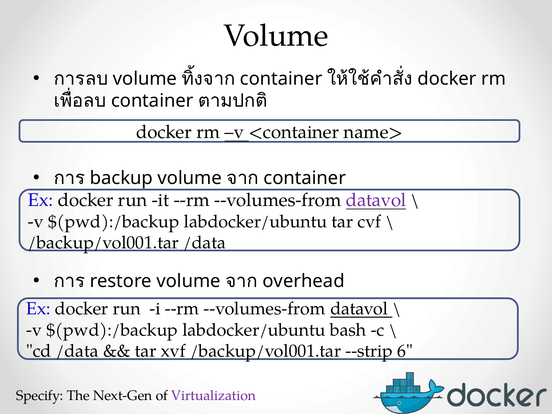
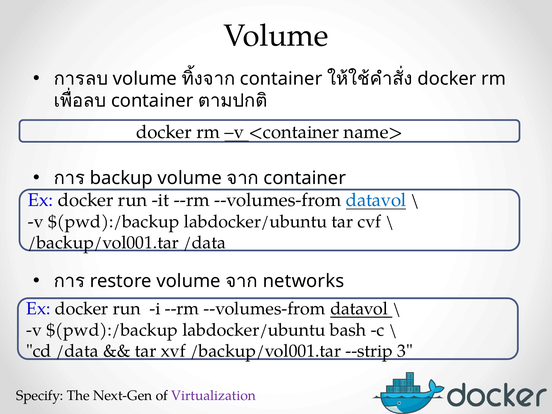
datavol at (376, 200) colour: purple -> blue
overhead: overhead -> networks
6: 6 -> 3
